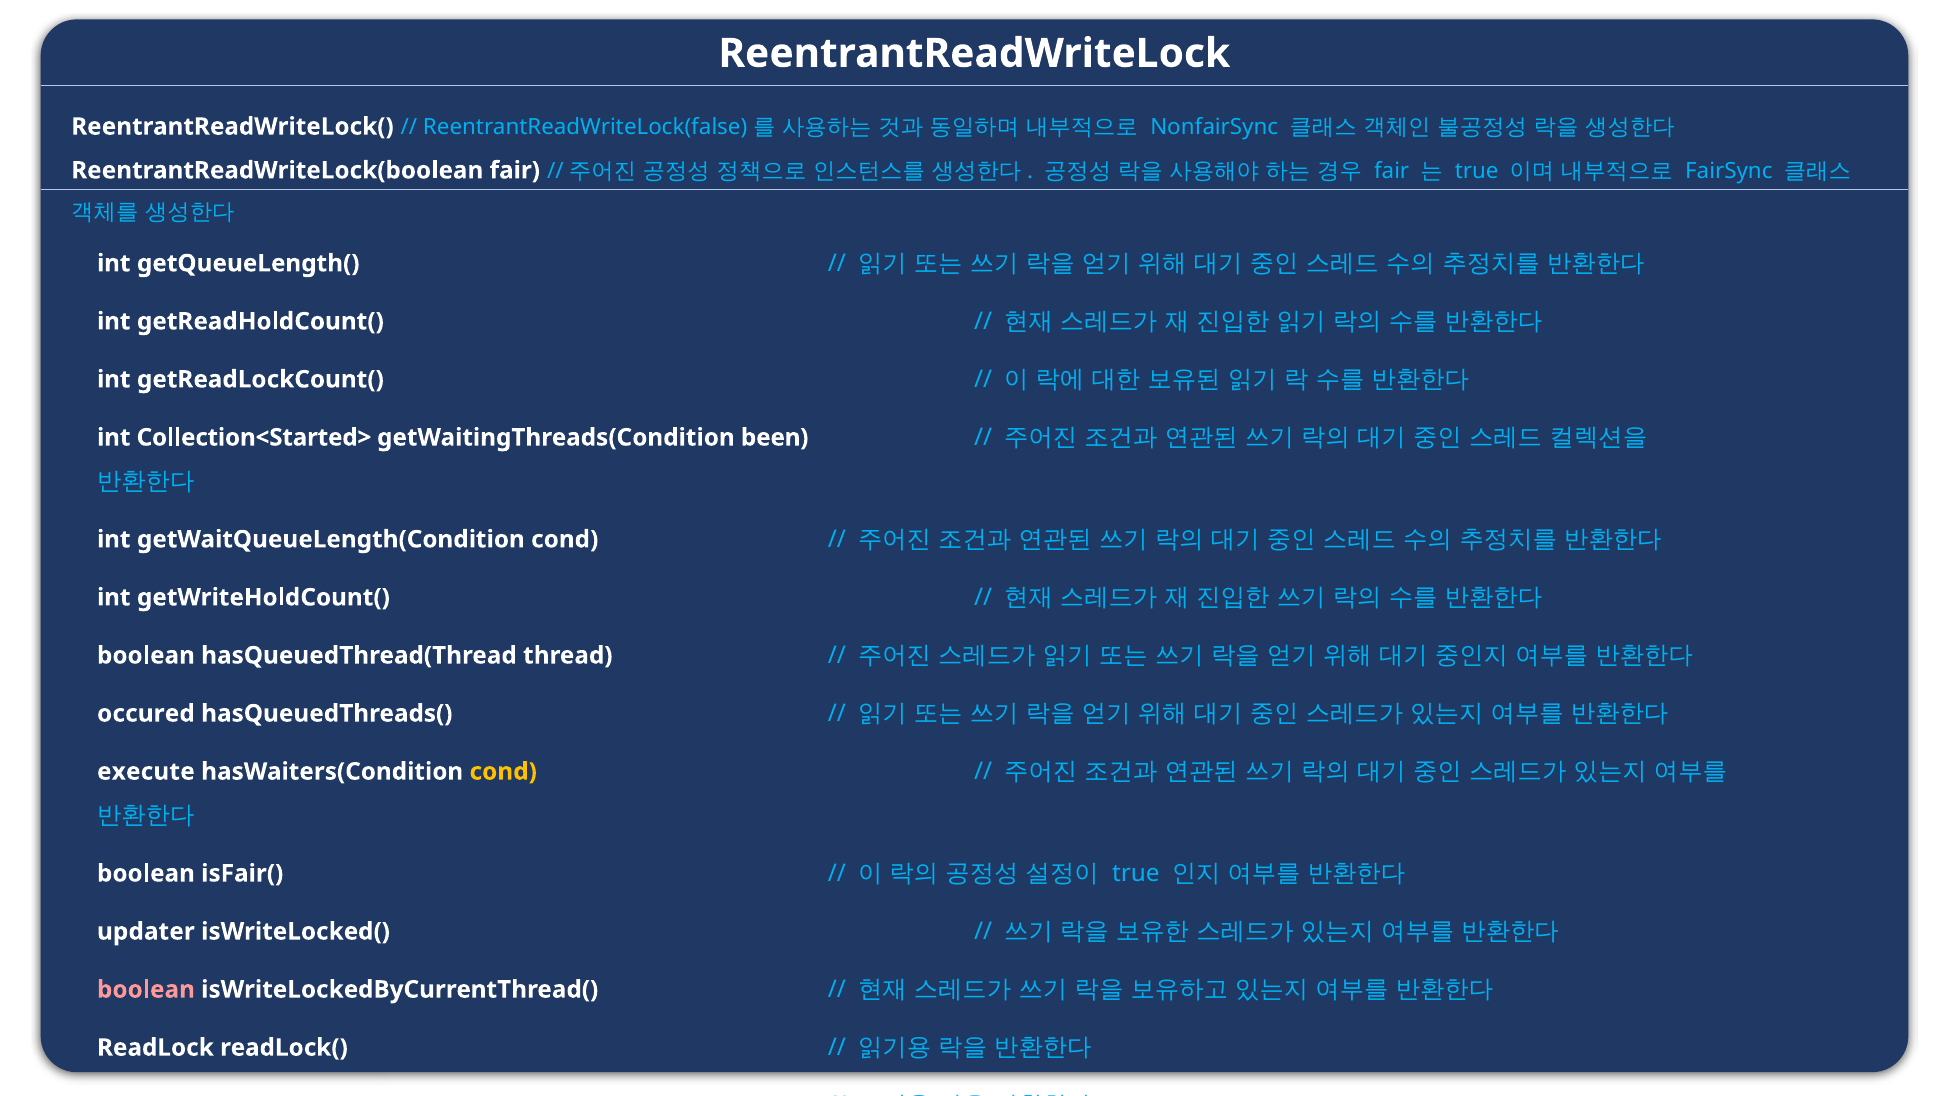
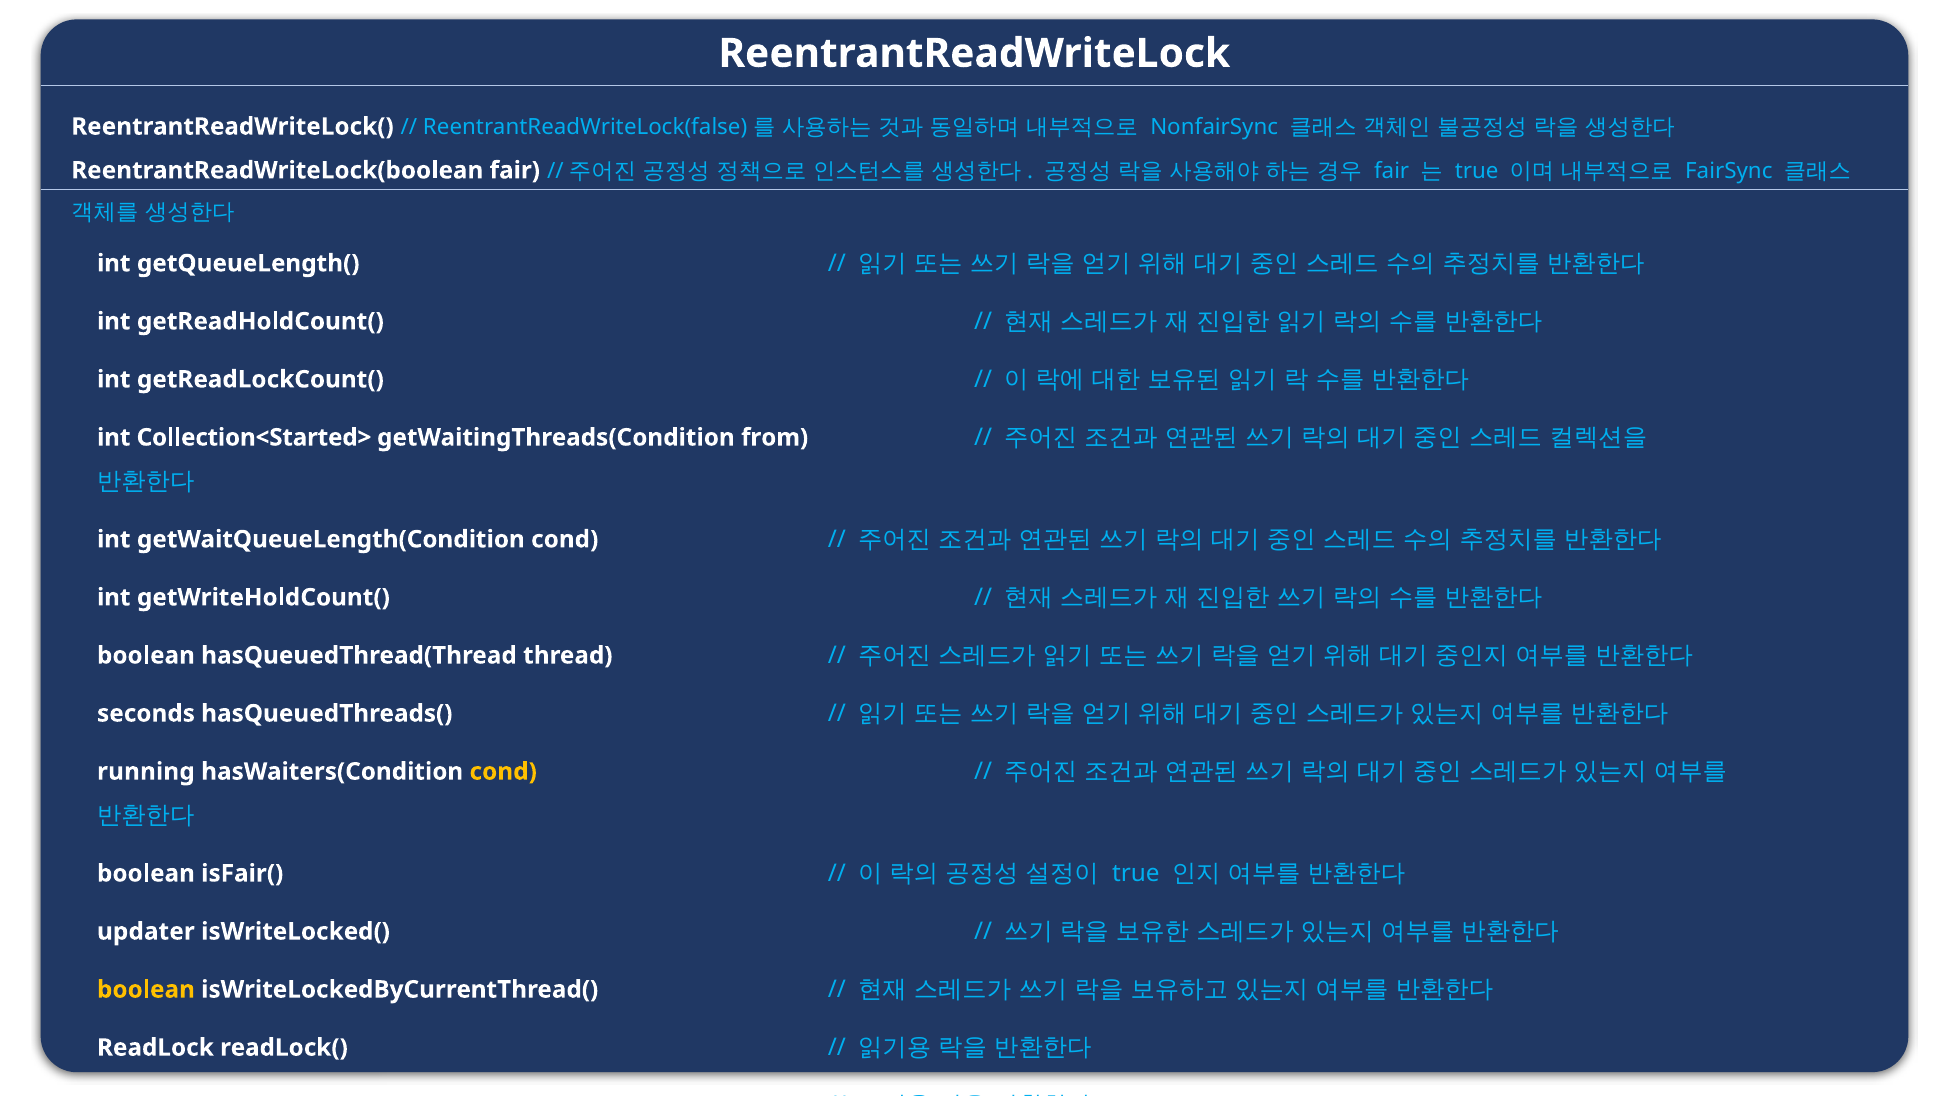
been: been -> from
occured: occured -> seconds
execute: execute -> running
boolean at (146, 990) colour: pink -> yellow
